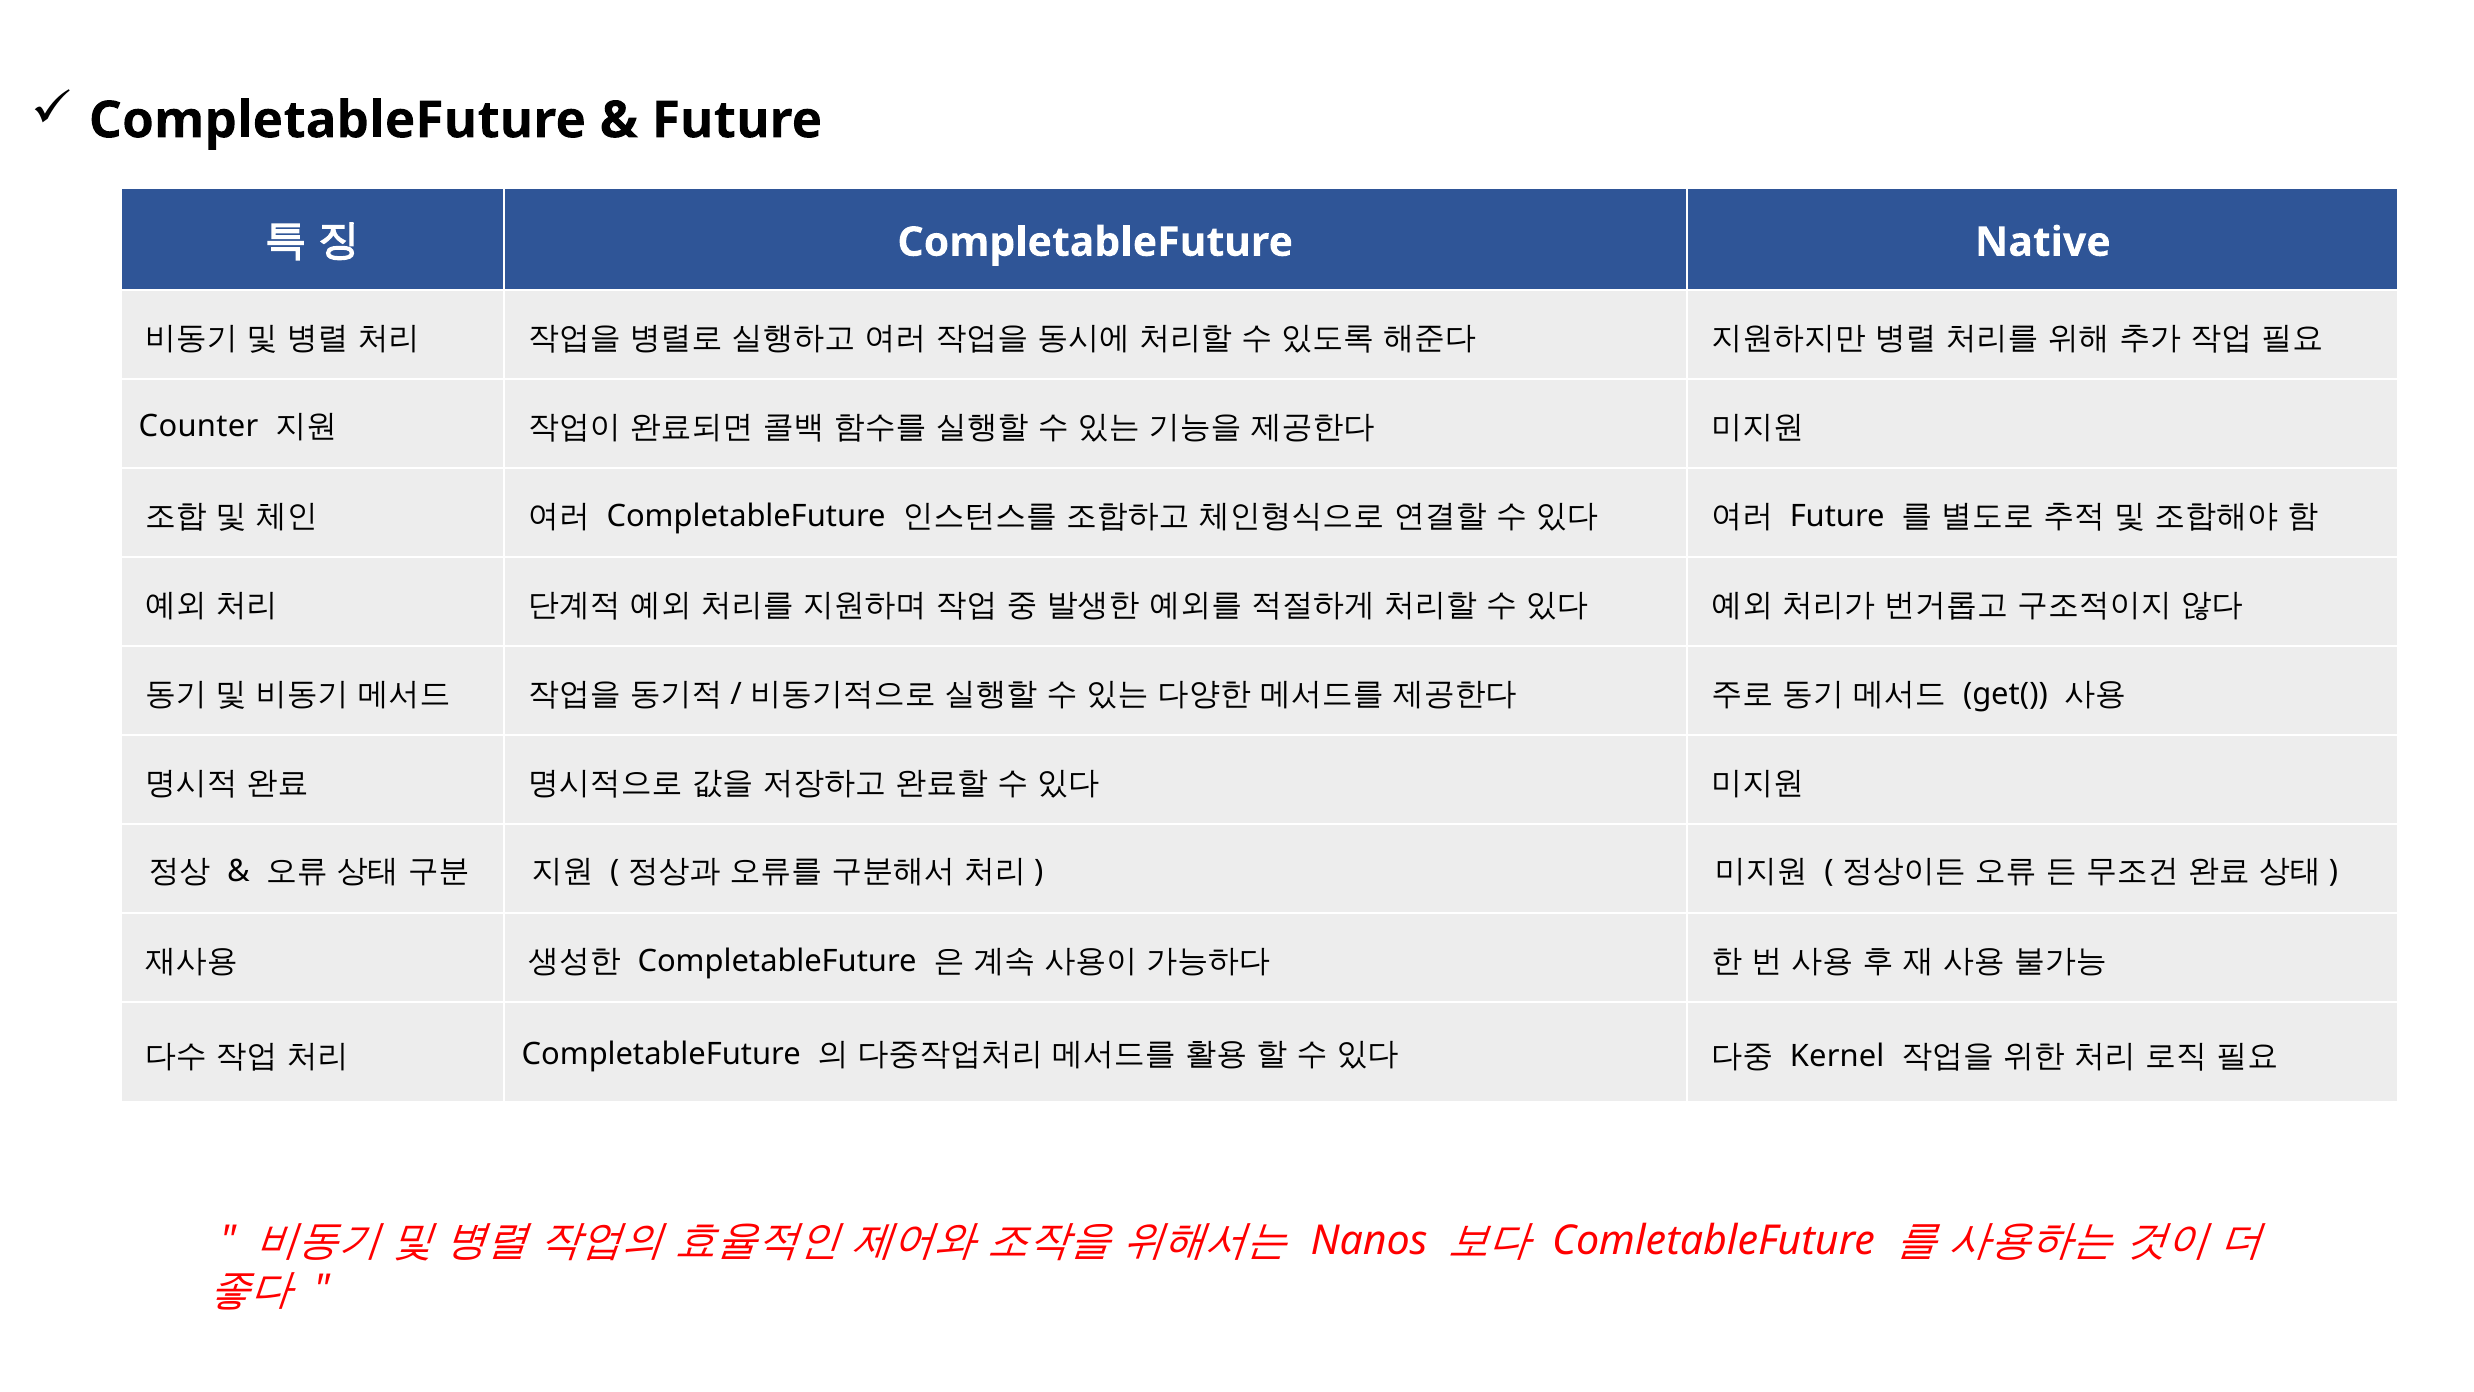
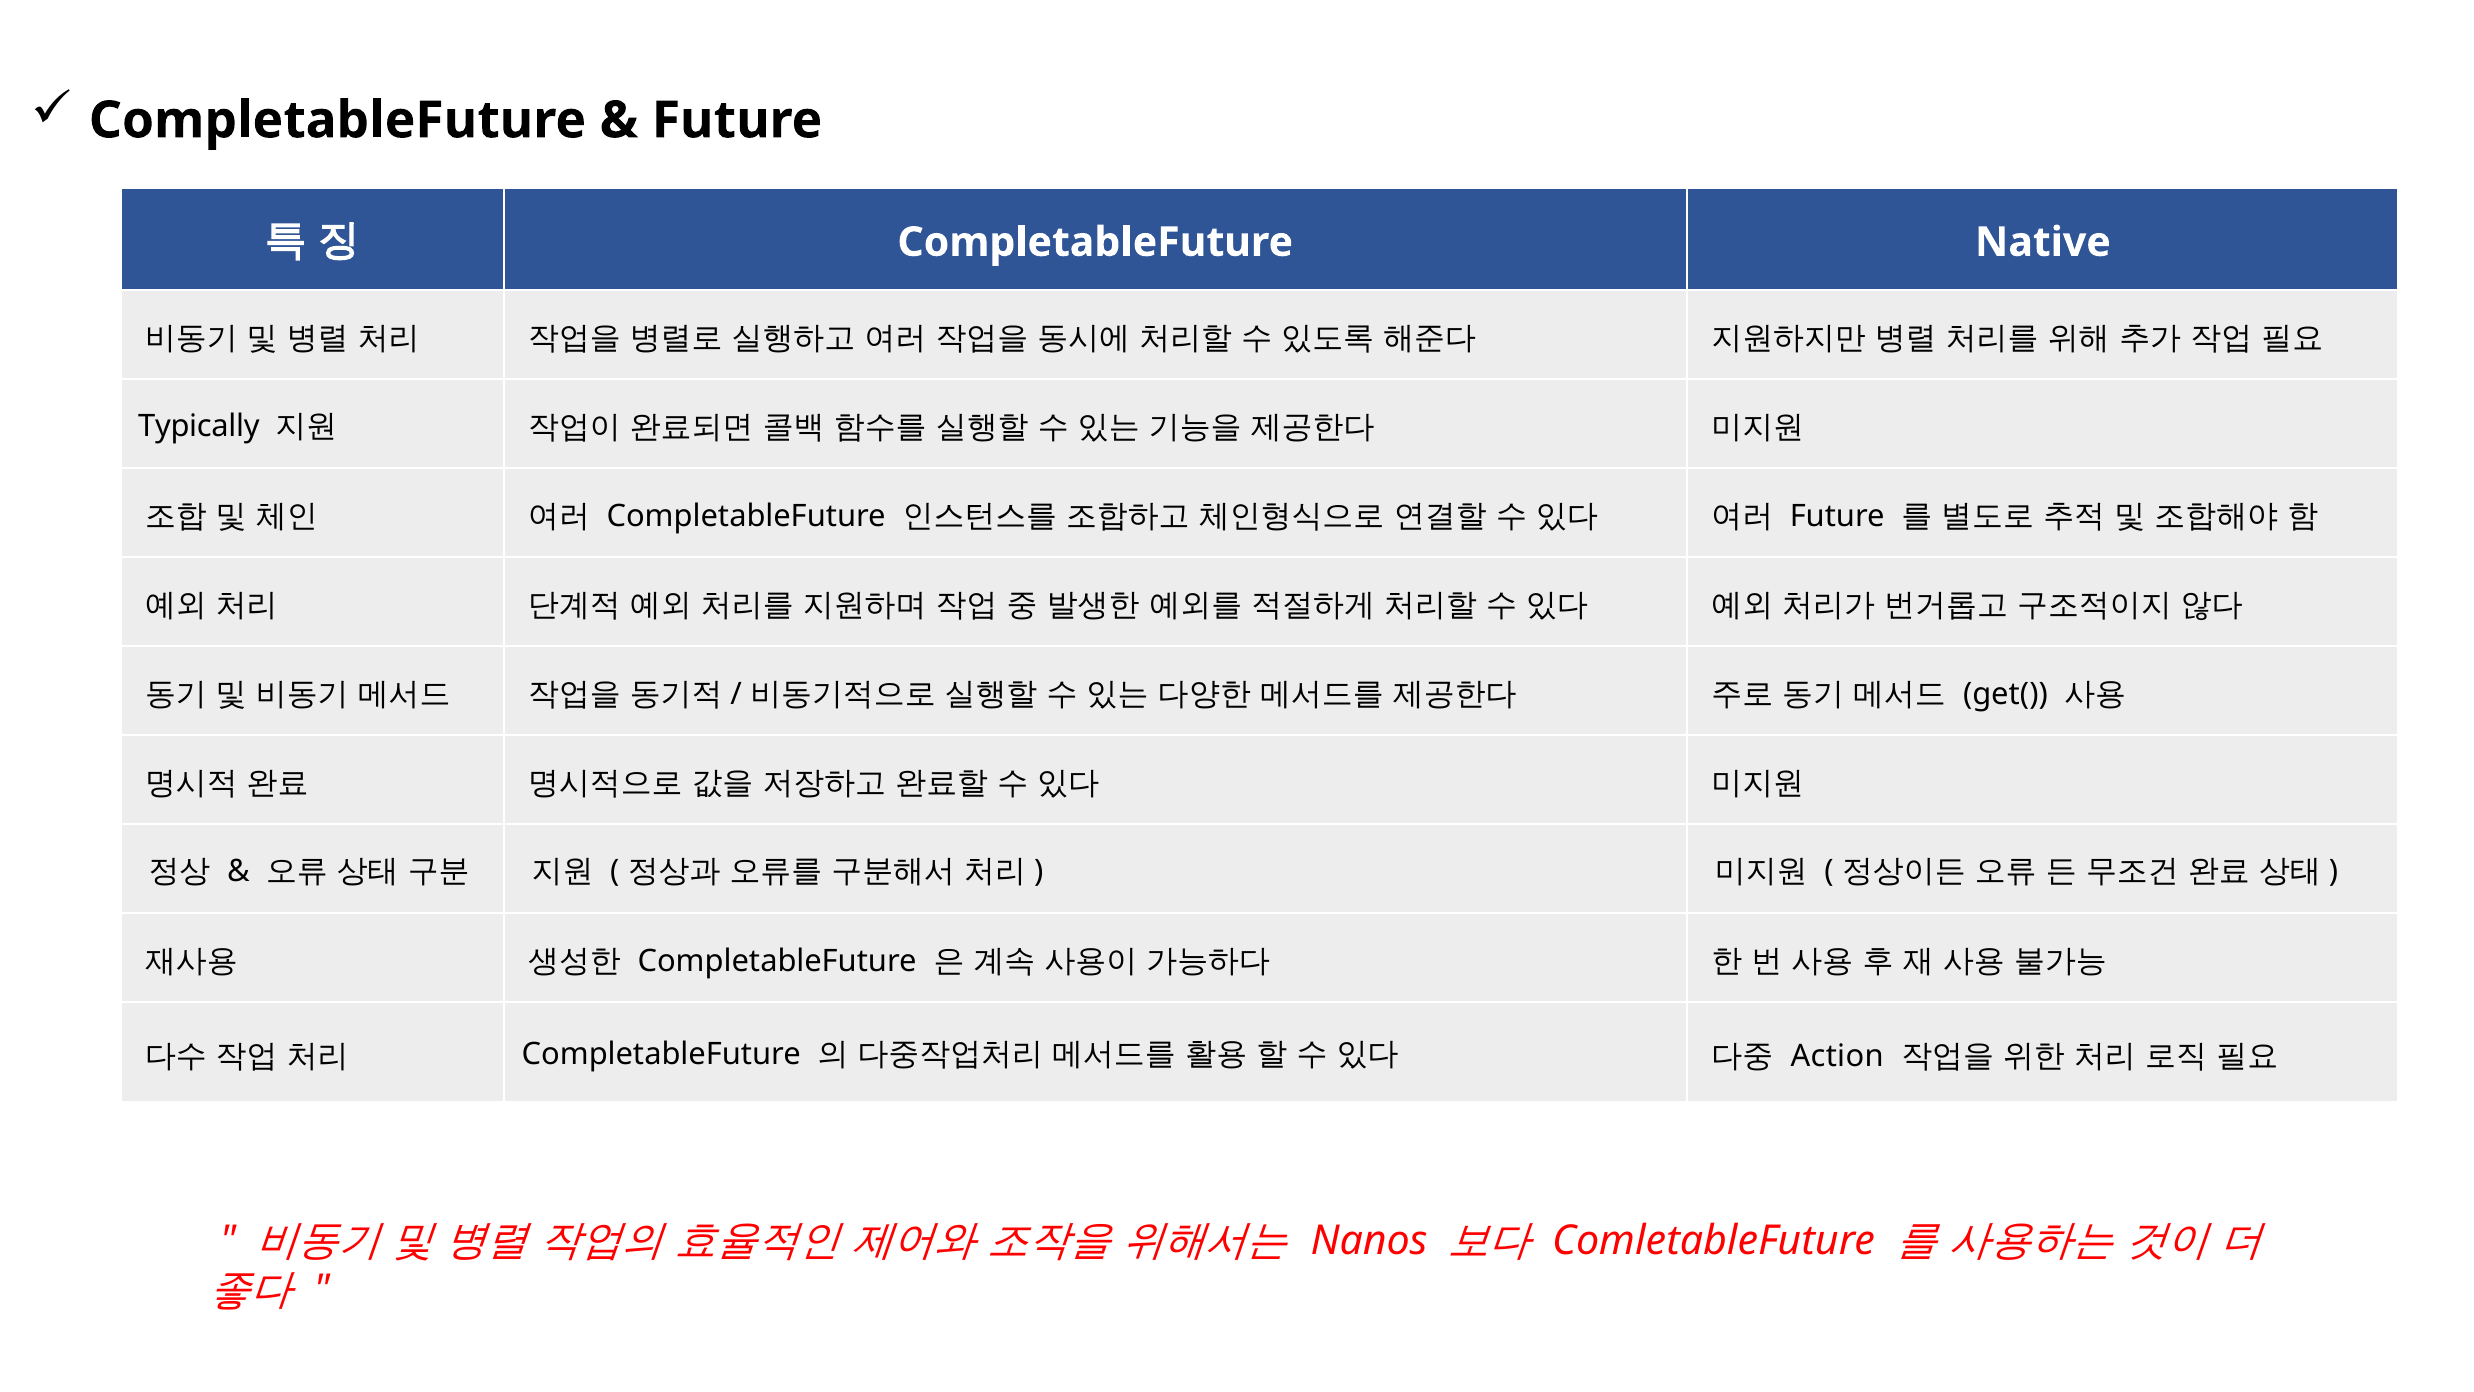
Counter: Counter -> Typically
Kernel: Kernel -> Action
